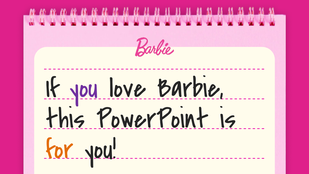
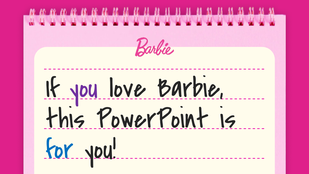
for colour: orange -> blue
